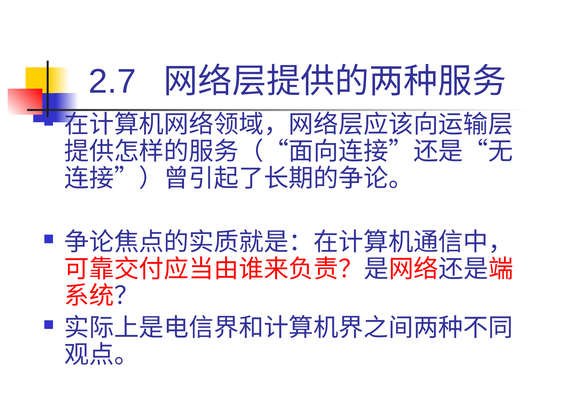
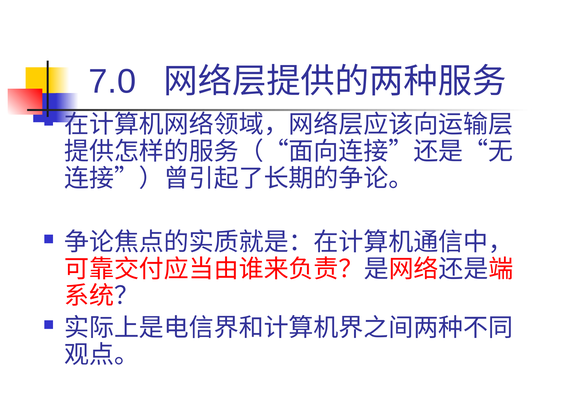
2.7: 2.7 -> 7.0
